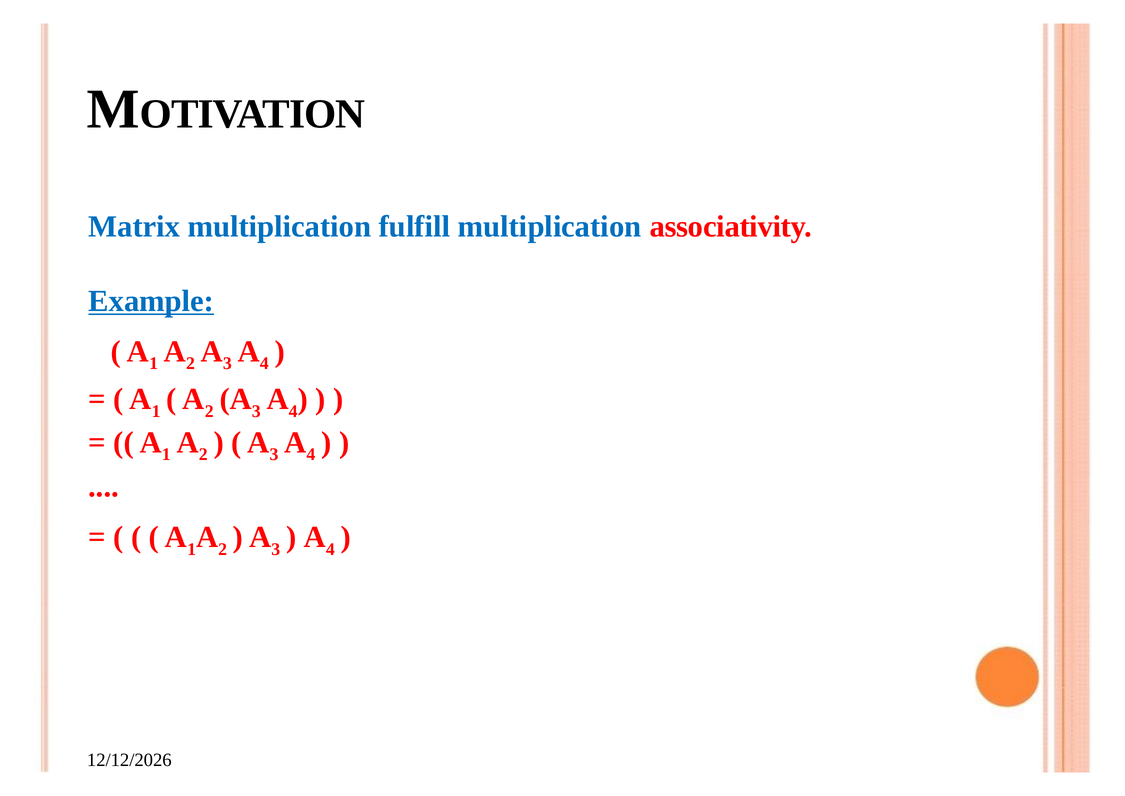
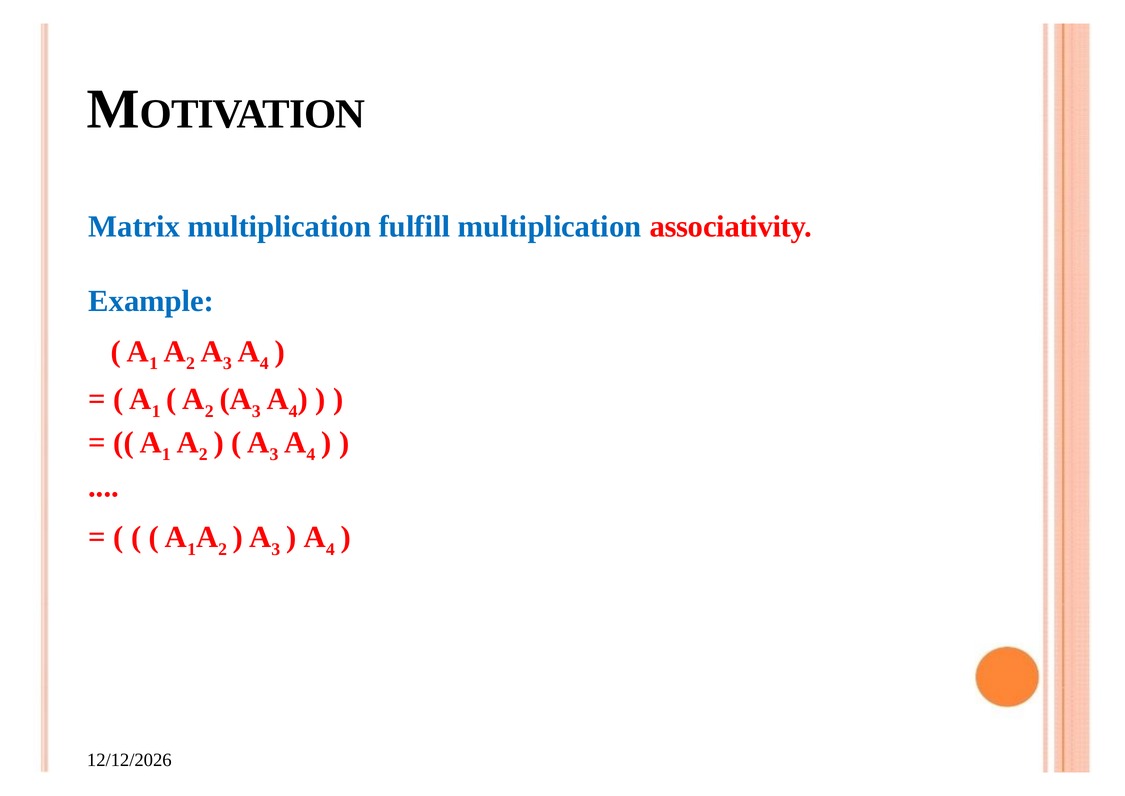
Example underline: present -> none
